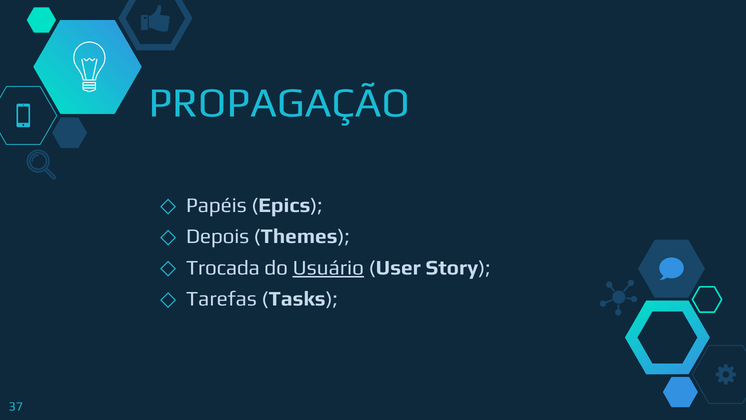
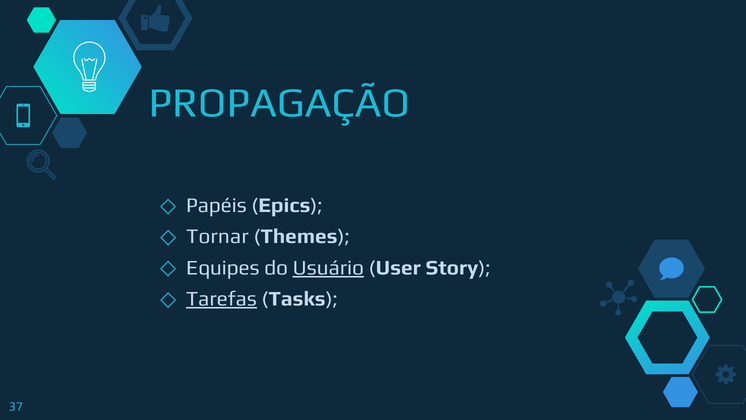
Depois: Depois -> Tornar
Trocada: Trocada -> Equipes
Tarefas underline: none -> present
